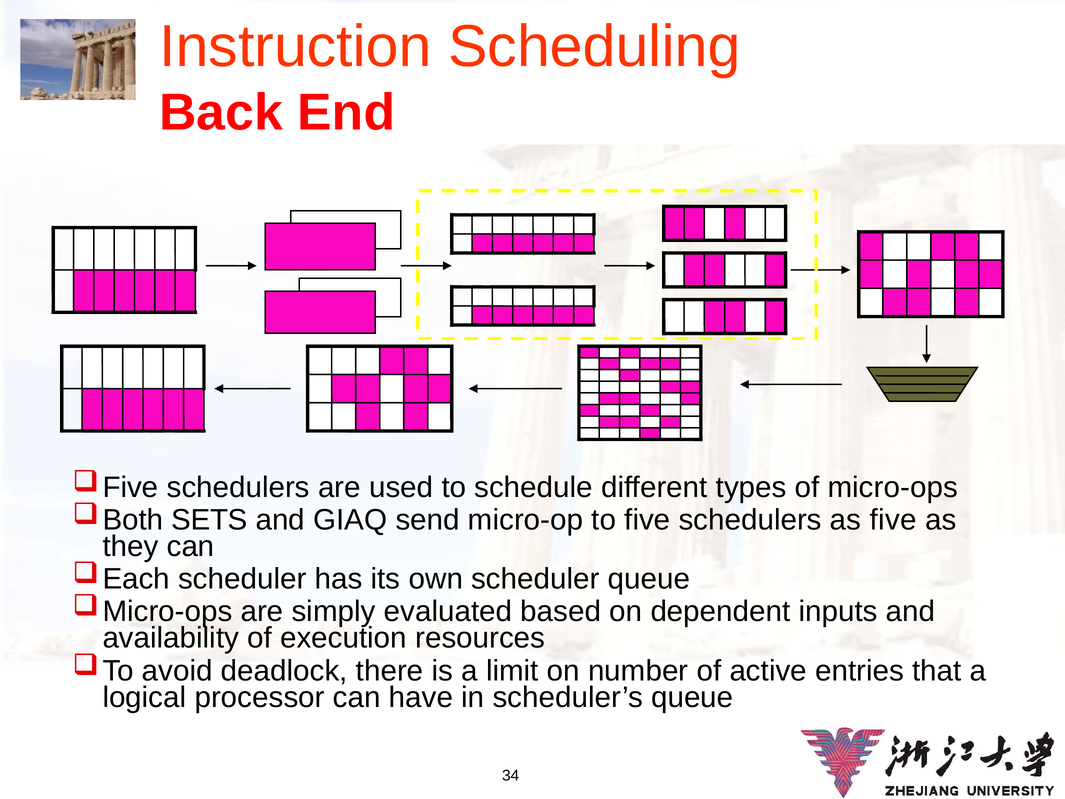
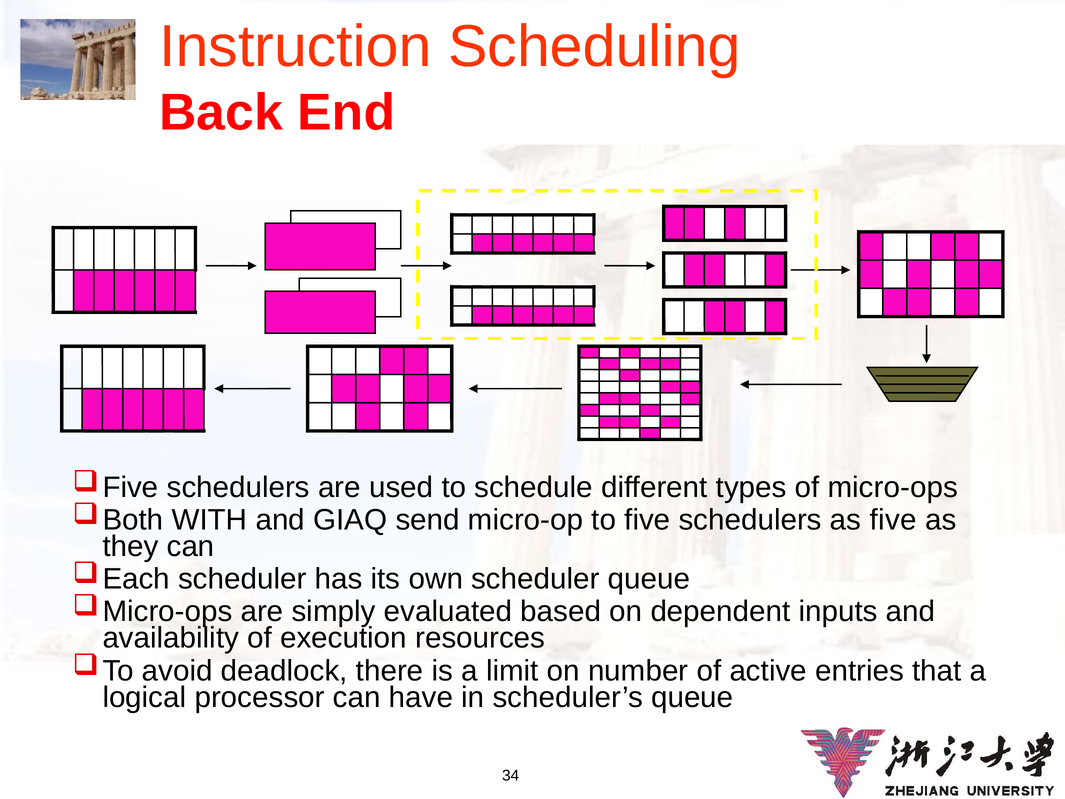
SETS: SETS -> WITH
